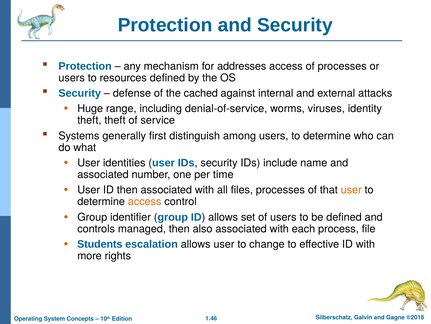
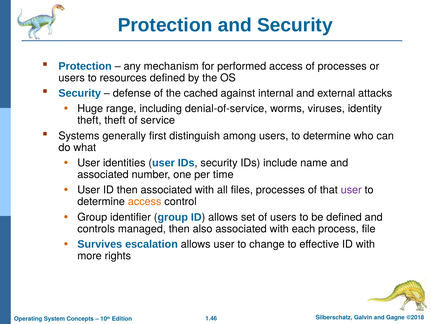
addresses: addresses -> performed
user at (351, 190) colour: orange -> purple
Students: Students -> Survives
